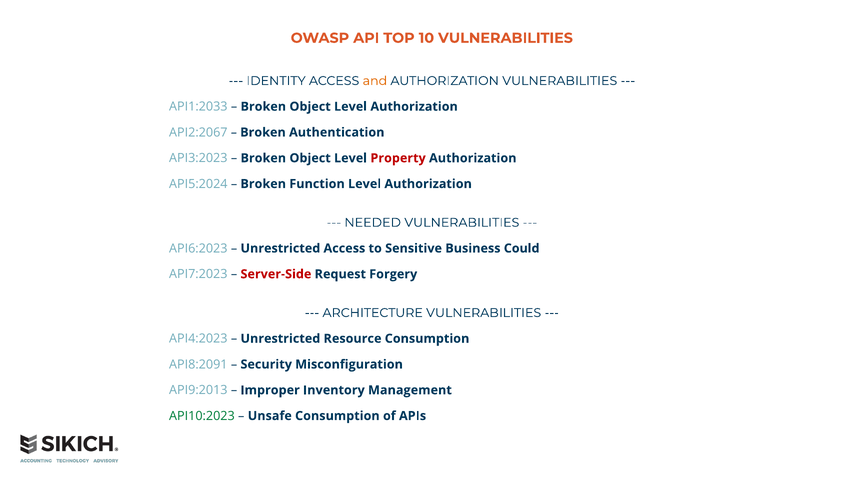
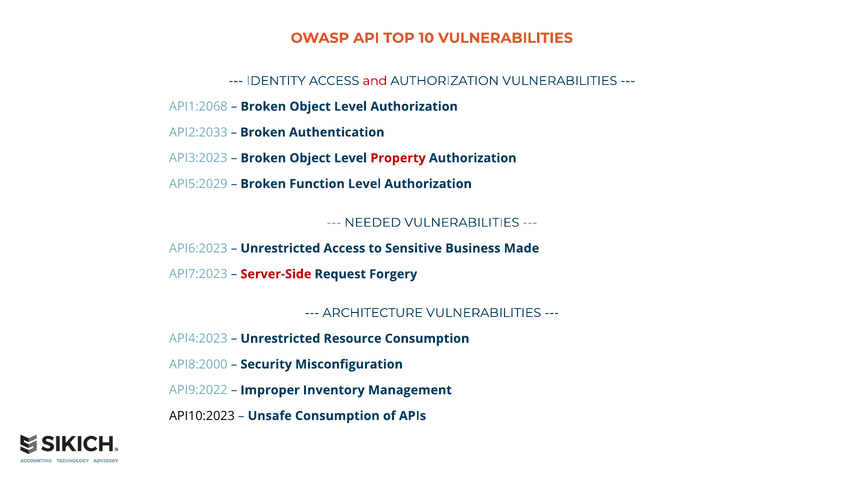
and colour: orange -> red
API1:2033: API1:2033 -> API1:2068
API2:2067: API2:2067 -> API2:2033
API5:2024: API5:2024 -> API5:2029
Could: Could -> Made
API8:2091: API8:2091 -> API8:2000
API9:2013: API9:2013 -> API9:2022
API10:2023 colour: green -> black
